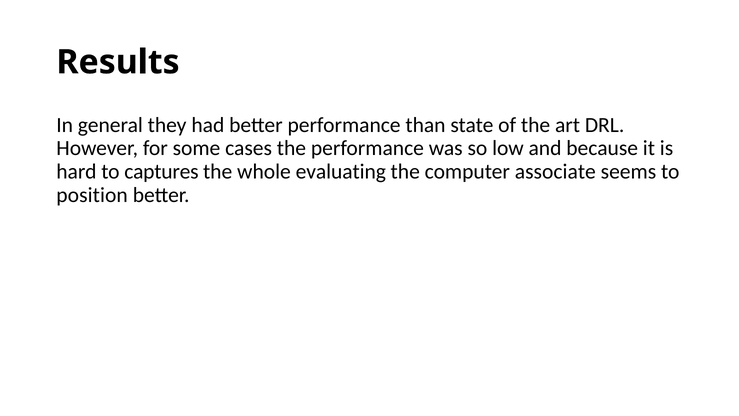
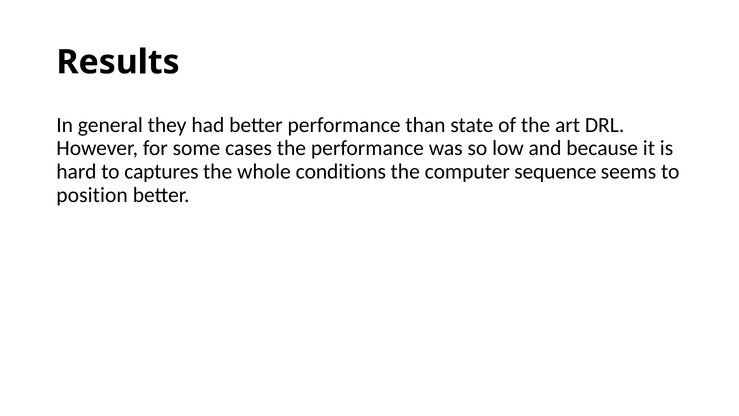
evaluating: evaluating -> conditions
associate: associate -> sequence
